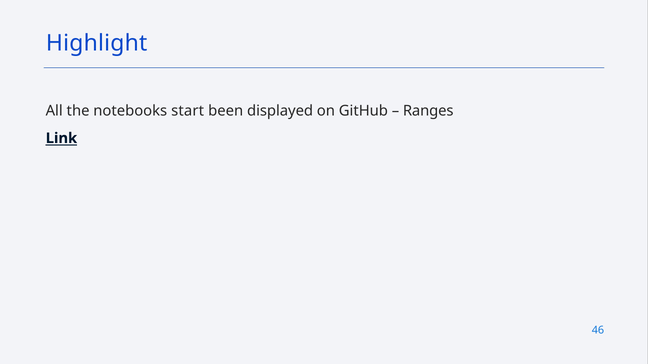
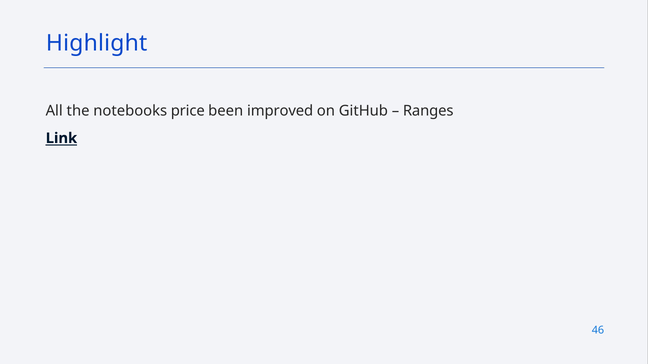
start: start -> price
displayed: displayed -> improved
